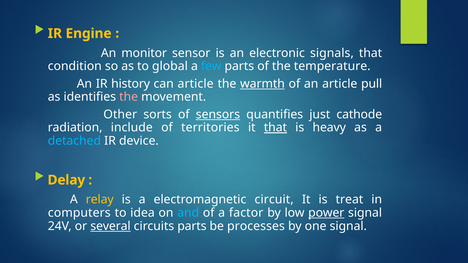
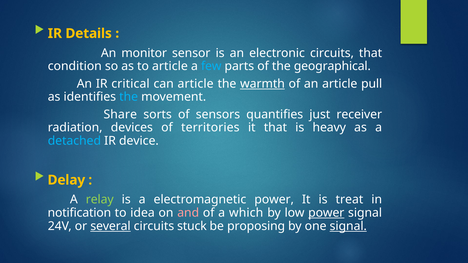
Engine: Engine -> Details
electronic signals: signals -> circuits
to global: global -> article
temperature: temperature -> geographical
history: history -> critical
the at (129, 97) colour: pink -> light blue
Other: Other -> Share
sensors underline: present -> none
cathode: cathode -> receiver
include: include -> devices
that at (275, 128) underline: present -> none
relay colour: yellow -> light green
electromagnetic circuit: circuit -> power
computers: computers -> notification
and colour: light blue -> pink
factor: factor -> which
circuits parts: parts -> stuck
processes: processes -> proposing
signal at (348, 226) underline: none -> present
